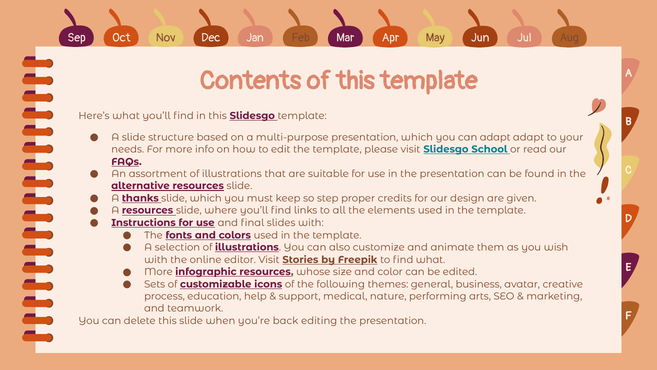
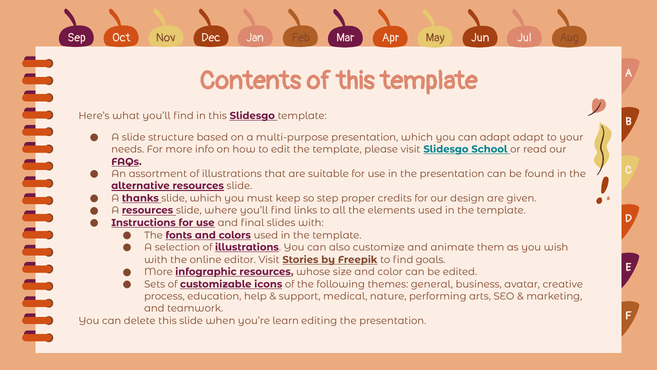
find what: what -> goals
back: back -> learn
